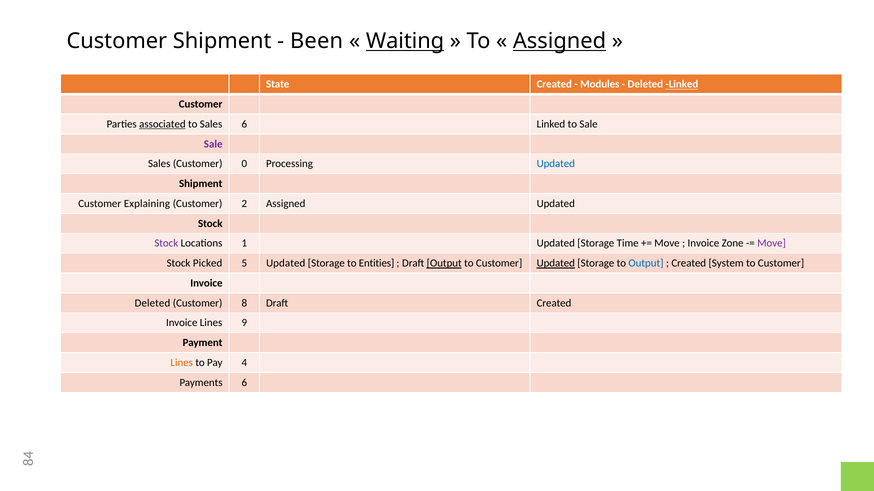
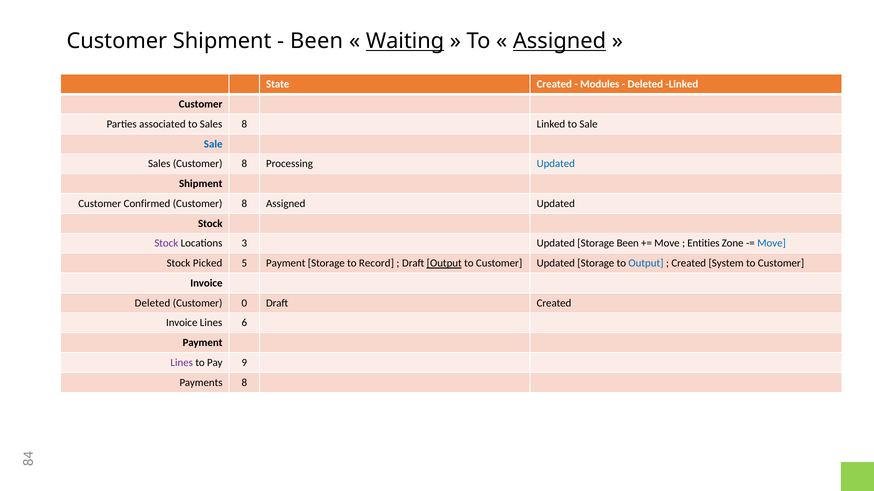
Linked at (682, 85) underline: present -> none
associated underline: present -> none
Sales 6: 6 -> 8
Sale at (213, 144) colour: purple -> blue
Sales Customer 0: 0 -> 8
Explaining: Explaining -> Confirmed
2 at (244, 204): 2 -> 8
1: 1 -> 3
Storage Time: Time -> Been
Invoice at (703, 244): Invoice -> Entities
Move at (772, 244) colour: purple -> blue
5 Updated: Updated -> Payment
Entities: Entities -> Record
Updated at (556, 264) underline: present -> none
Customer 8: 8 -> 0
9: 9 -> 6
Lines at (182, 363) colour: orange -> purple
Pay 4: 4 -> 9
Payments 6: 6 -> 8
